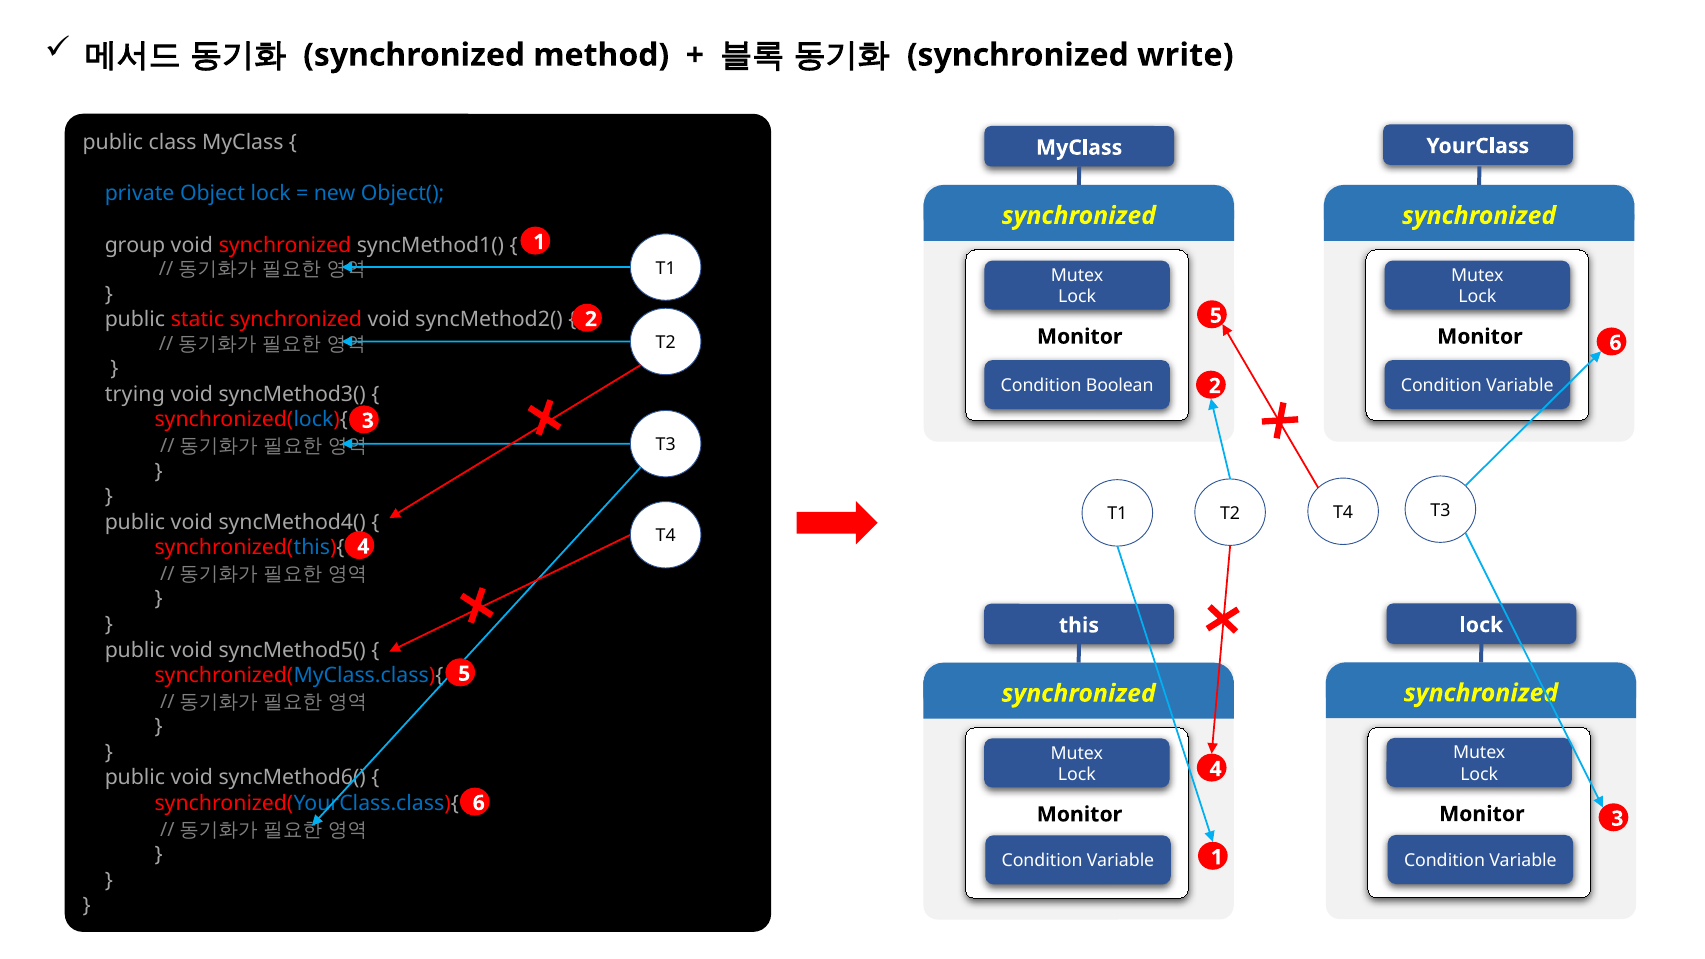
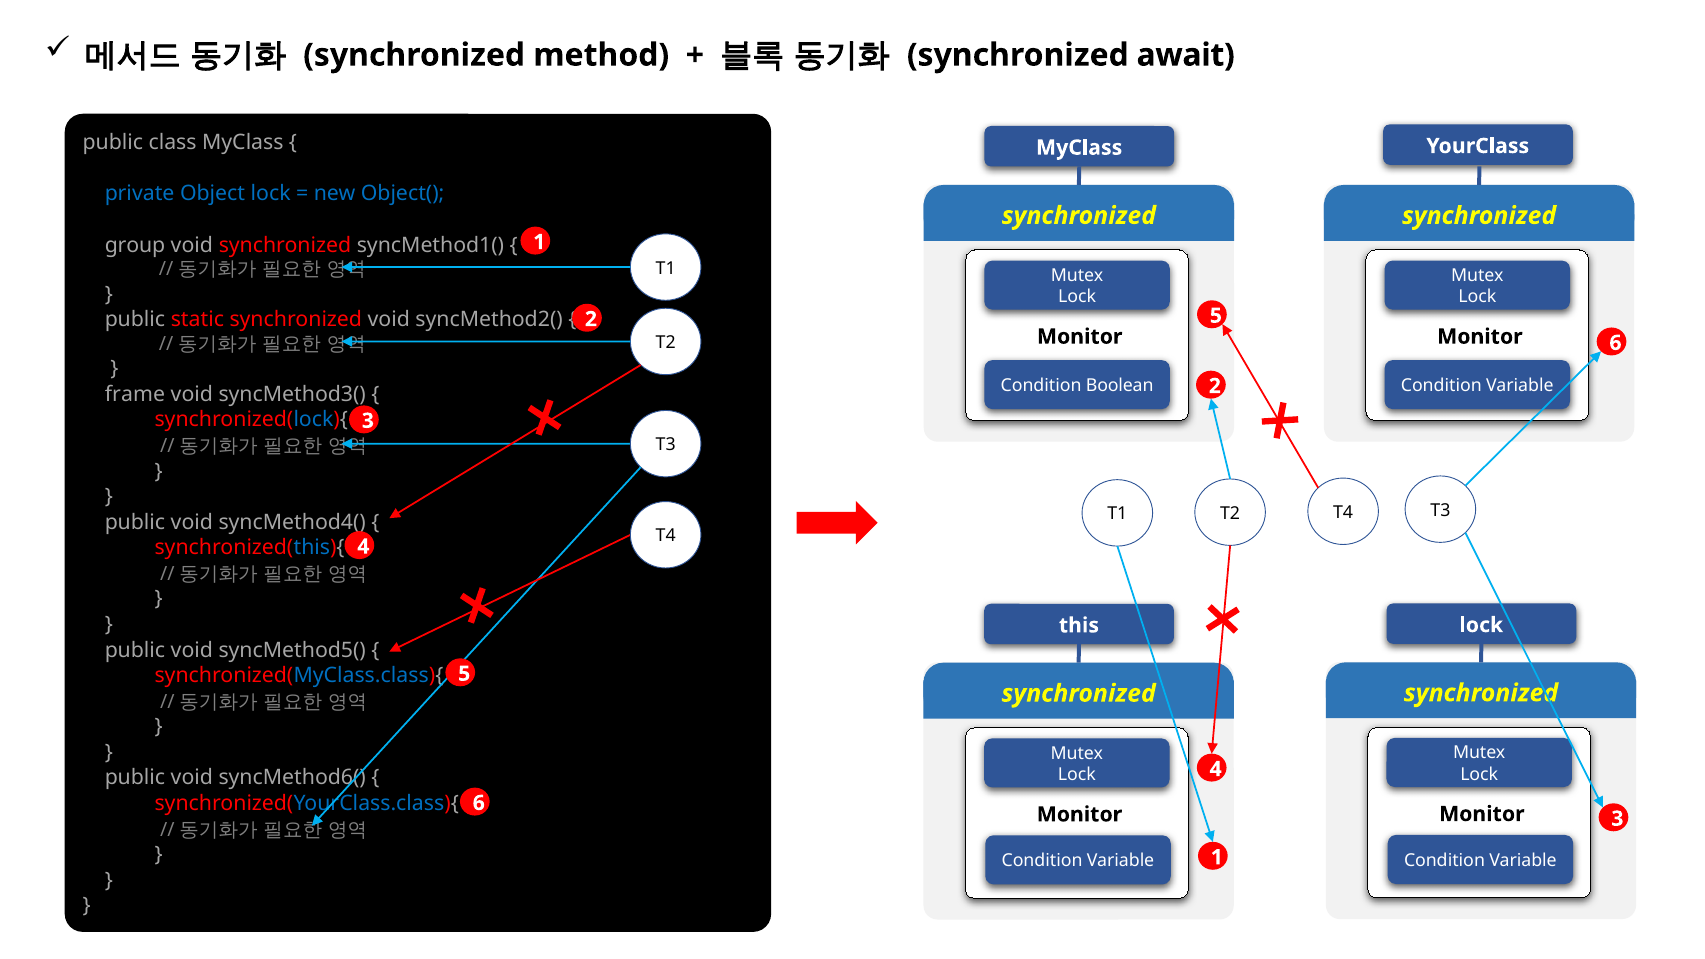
write: write -> await
trying: trying -> frame
